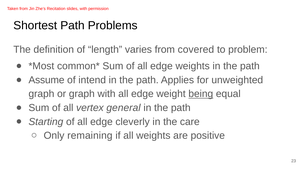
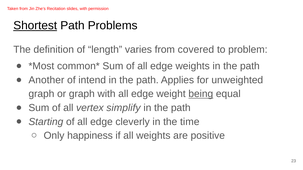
Shortest underline: none -> present
Assume: Assume -> Another
general: general -> simplify
care: care -> time
remaining: remaining -> happiness
